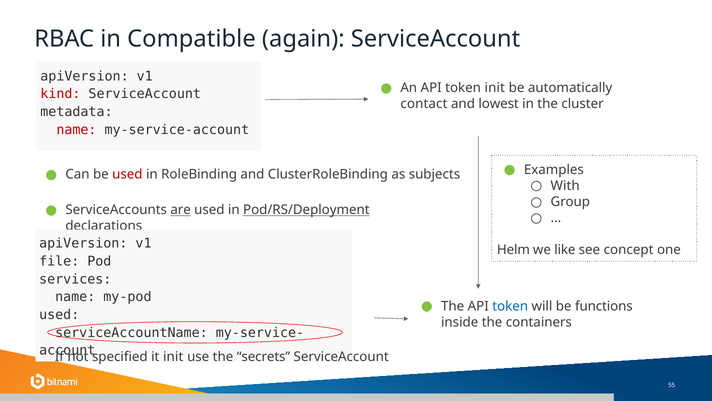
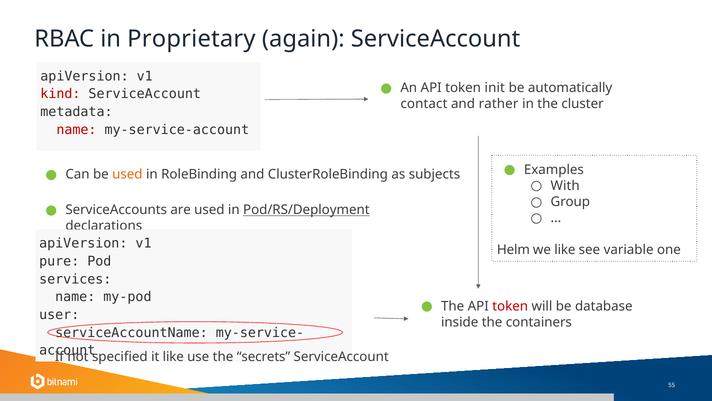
Compatible: Compatible -> Proprietary
lowest: lowest -> rather
used at (127, 174) colour: red -> orange
are underline: present -> none
concept: concept -> variable
file: file -> pure
token at (510, 306) colour: blue -> red
functions: functions -> database
used at (59, 314): used -> user
it init: init -> like
